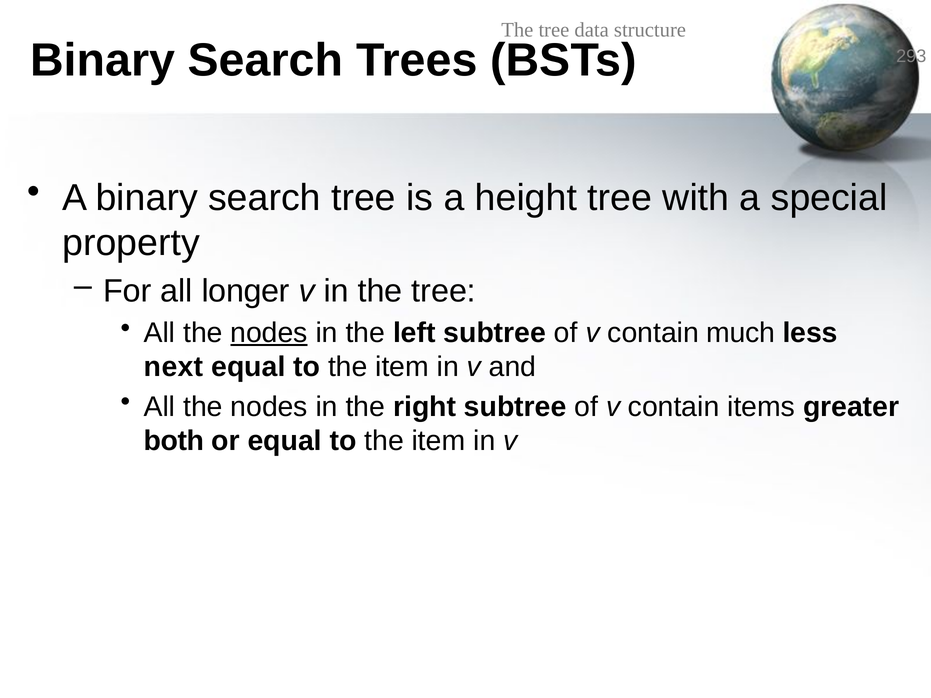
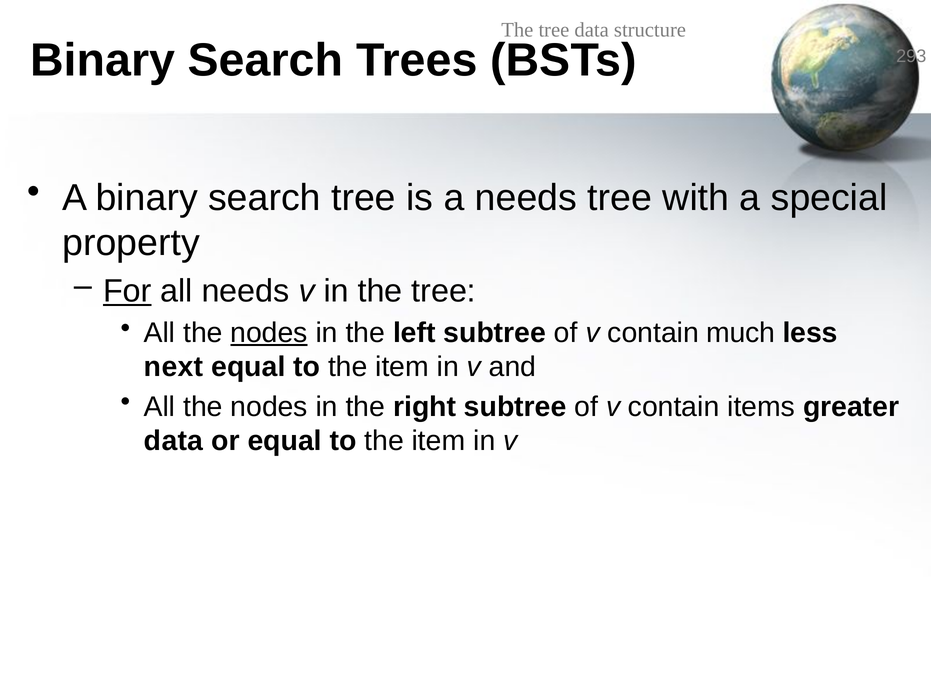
a height: height -> needs
For underline: none -> present
all longer: longer -> needs
both at (174, 441): both -> data
